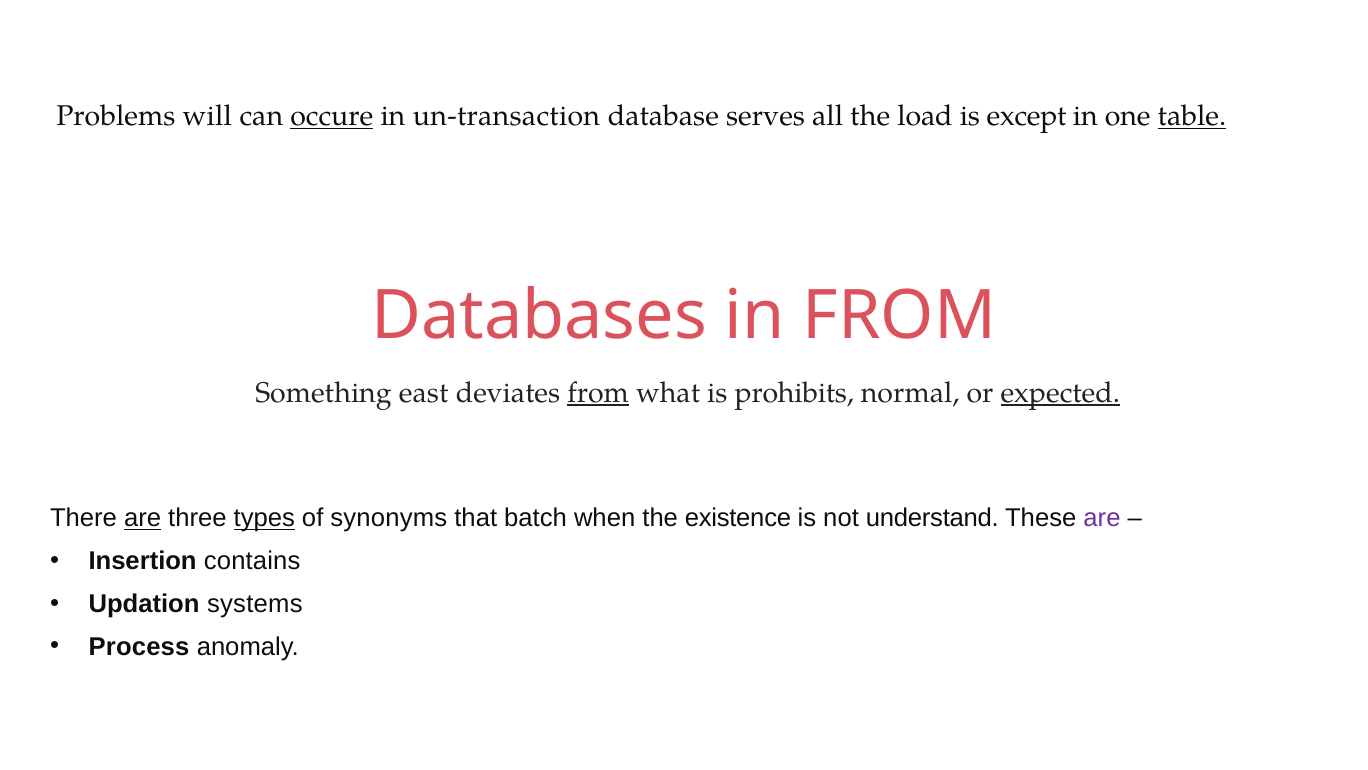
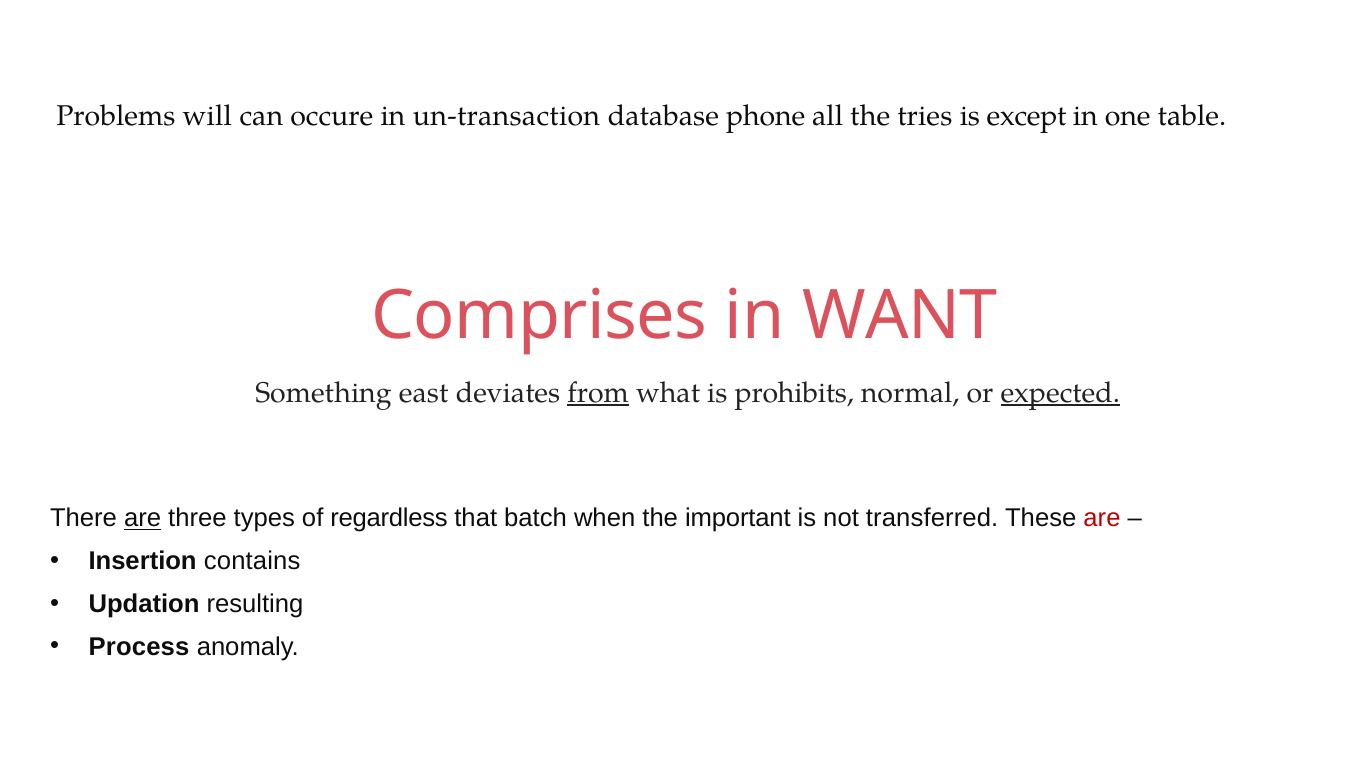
occure underline: present -> none
serves: serves -> phone
load: load -> tries
table underline: present -> none
Databases: Databases -> Comprises
in FROM: FROM -> WANT
types underline: present -> none
synonyms: synonyms -> regardless
existence: existence -> important
understand: understand -> transferred
are at (1102, 518) colour: purple -> red
systems: systems -> resulting
